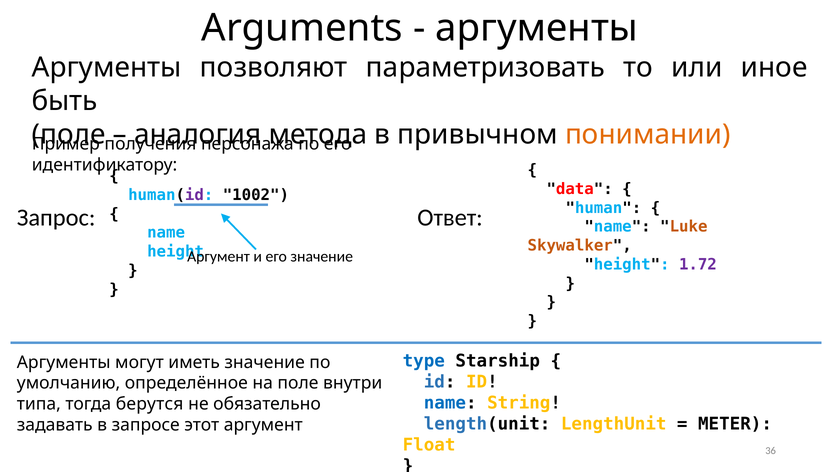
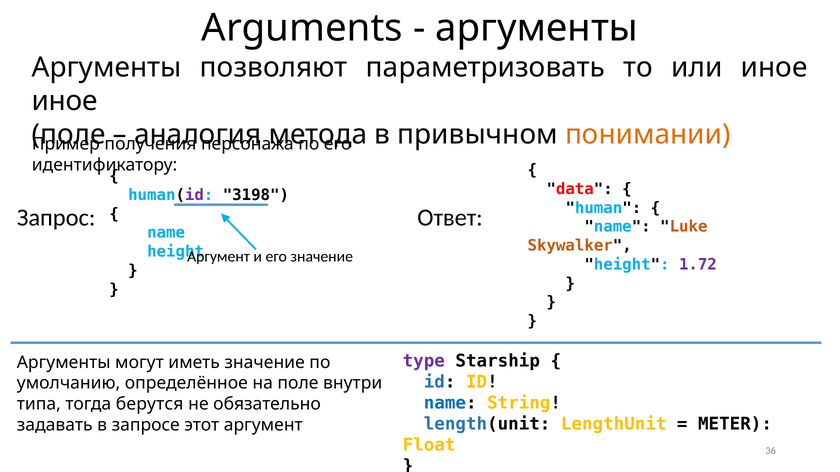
быть at (65, 101): быть -> иное
1002: 1002 -> 3198
type colour: blue -> purple
